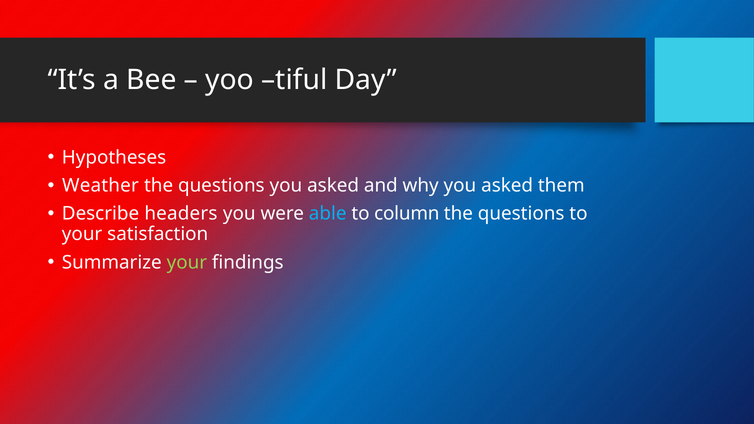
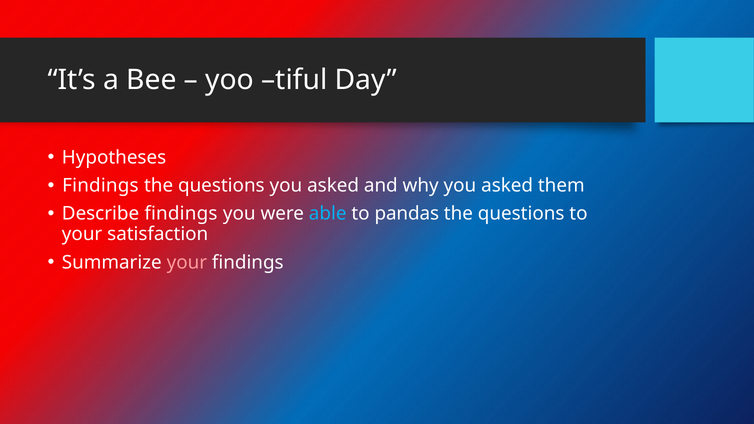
Weather at (100, 186): Weather -> Findings
Describe headers: headers -> findings
column: column -> pandas
your at (187, 262) colour: light green -> pink
